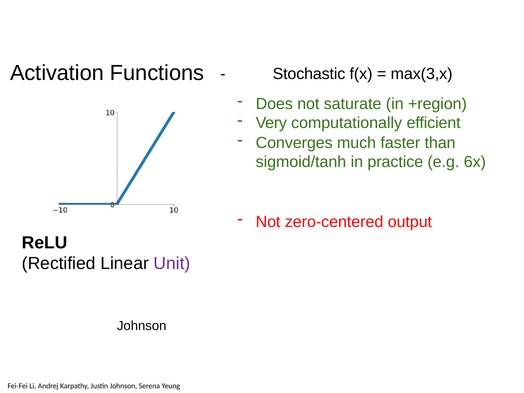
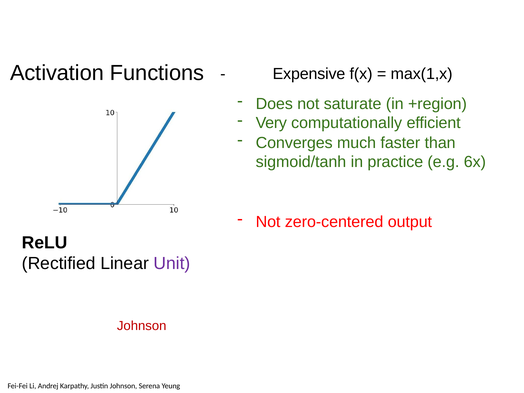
Stochastic: Stochastic -> Expensive
max(3,x: max(3,x -> max(1,x
Johnson at (142, 326) colour: black -> red
